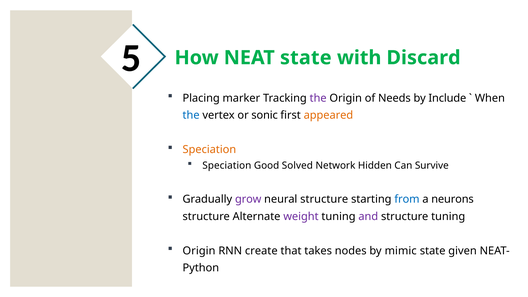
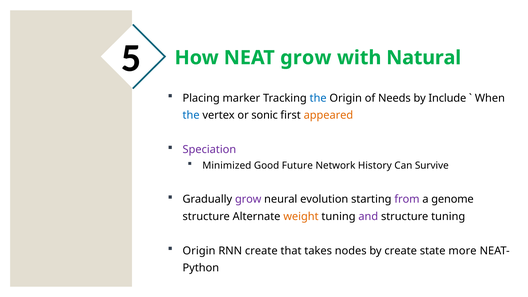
NEAT state: state -> grow
Discard: Discard -> Natural
the at (318, 98) colour: purple -> blue
Speciation at (209, 150) colour: orange -> purple
Speciation at (227, 166): Speciation -> Minimized
Solved: Solved -> Future
Hidden: Hidden -> History
neural structure: structure -> evolution
from colour: blue -> purple
neurons: neurons -> genome
weight colour: purple -> orange
by mimic: mimic -> create
given: given -> more
